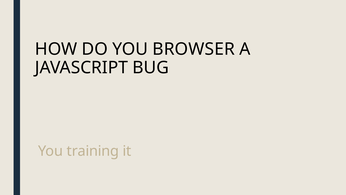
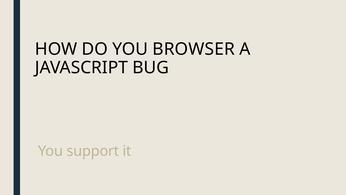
training: training -> support
